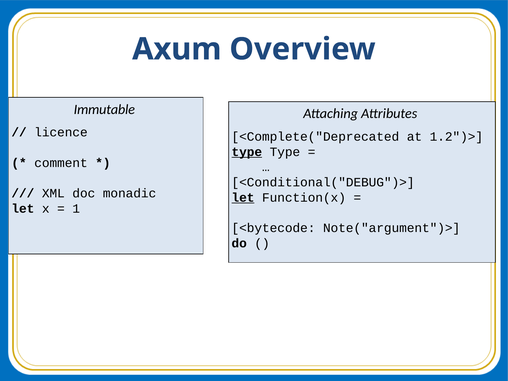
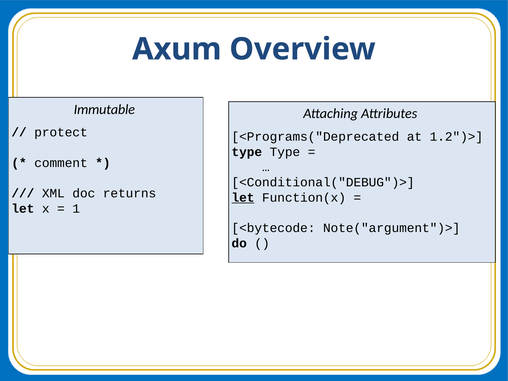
licence: licence -> protect
<Complete("Deprecated: <Complete("Deprecated -> <Programs("Deprecated
type at (247, 152) underline: present -> none
monadic: monadic -> returns
